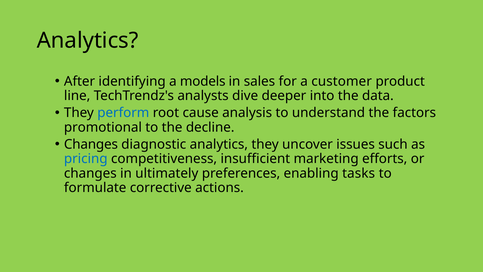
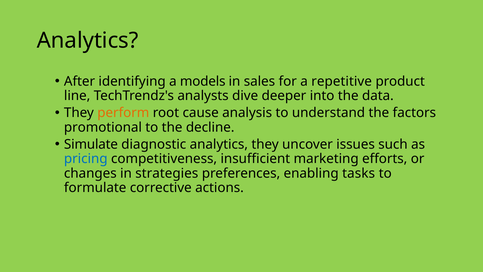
customer: customer -> repetitive
perform colour: blue -> orange
Changes at (91, 144): Changes -> Simulate
ultimately: ultimately -> strategies
